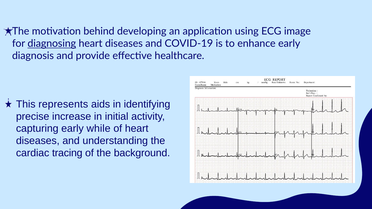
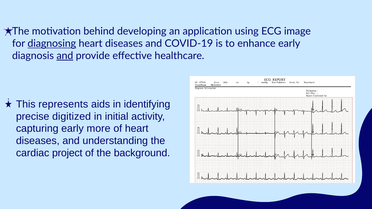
and at (65, 56) underline: none -> present
increase: increase -> digitized
while: while -> more
tracing: tracing -> project
